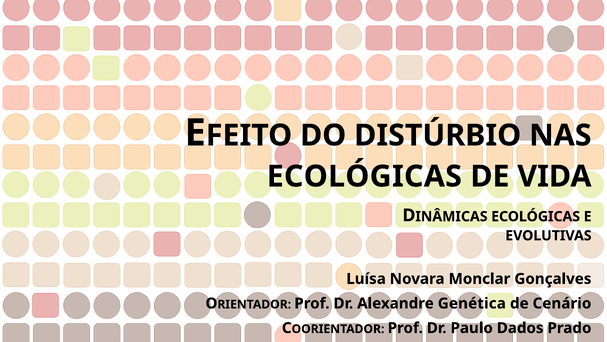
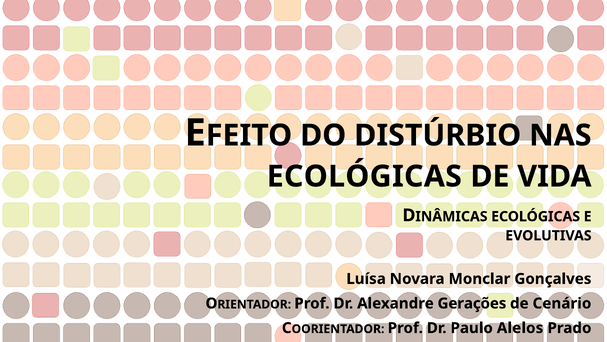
Genética: Genética -> Gerações
Dados: Dados -> Alelos
